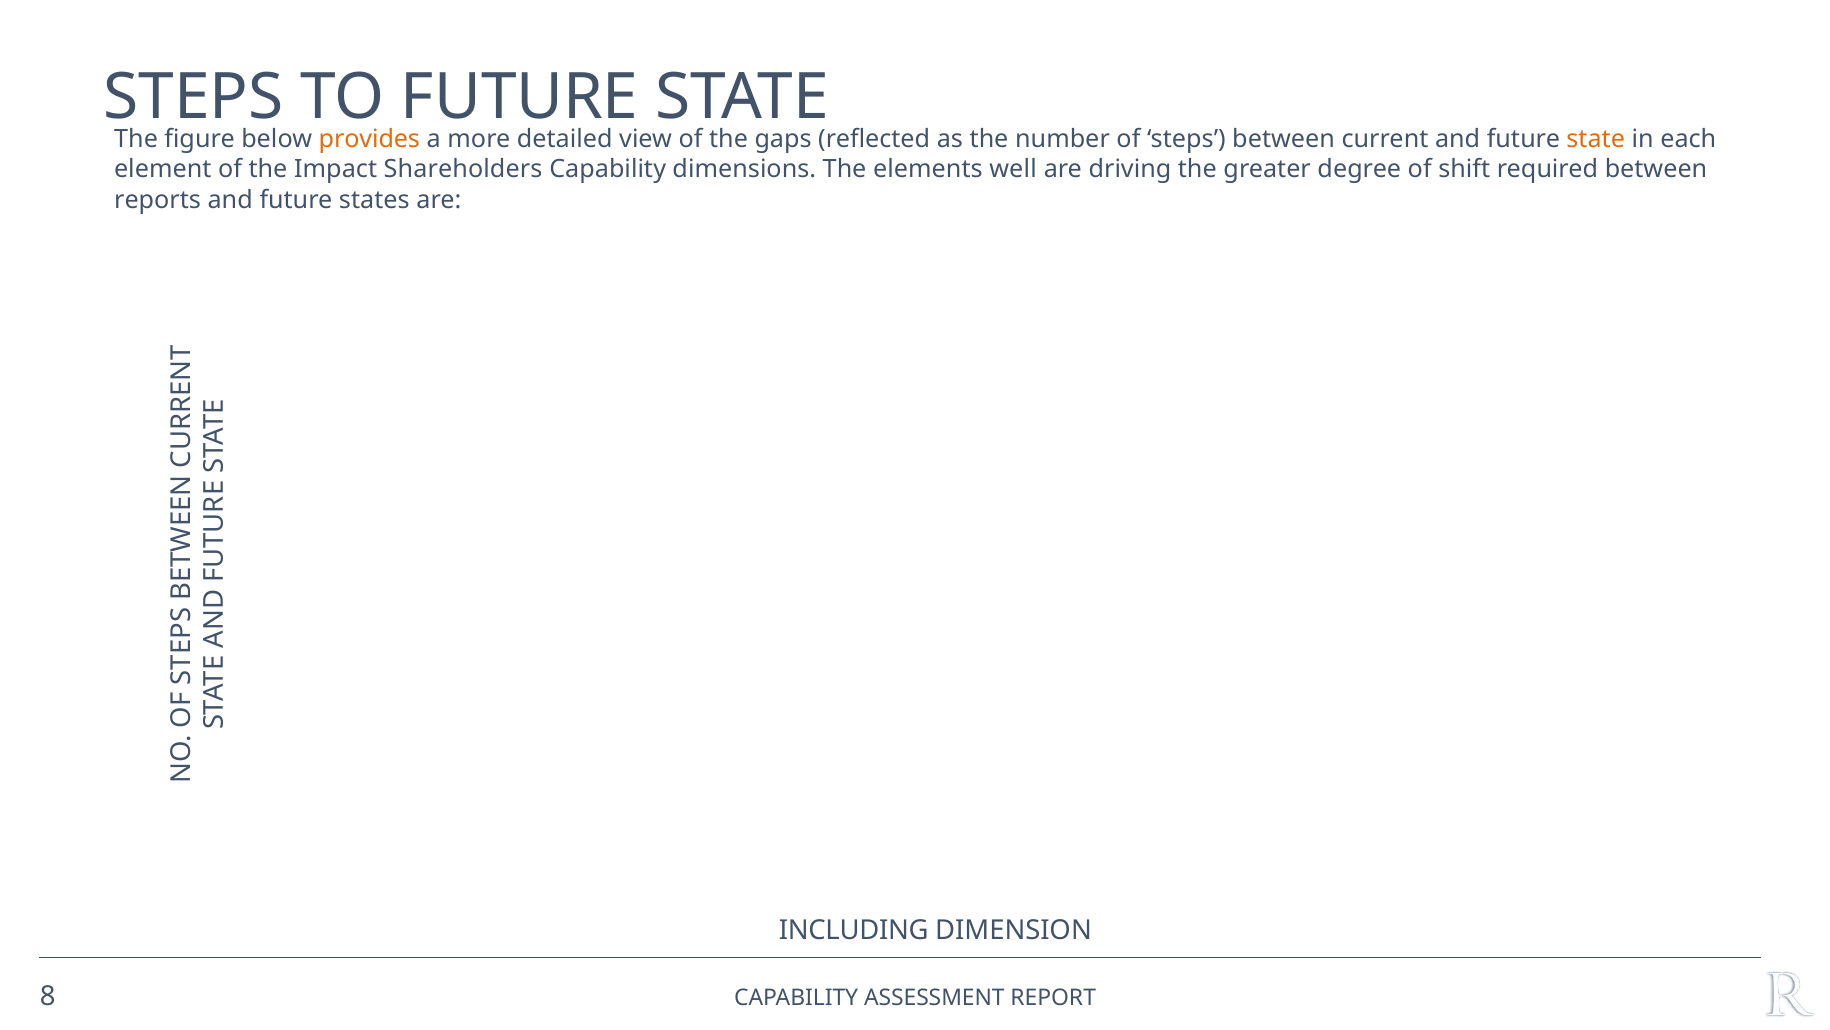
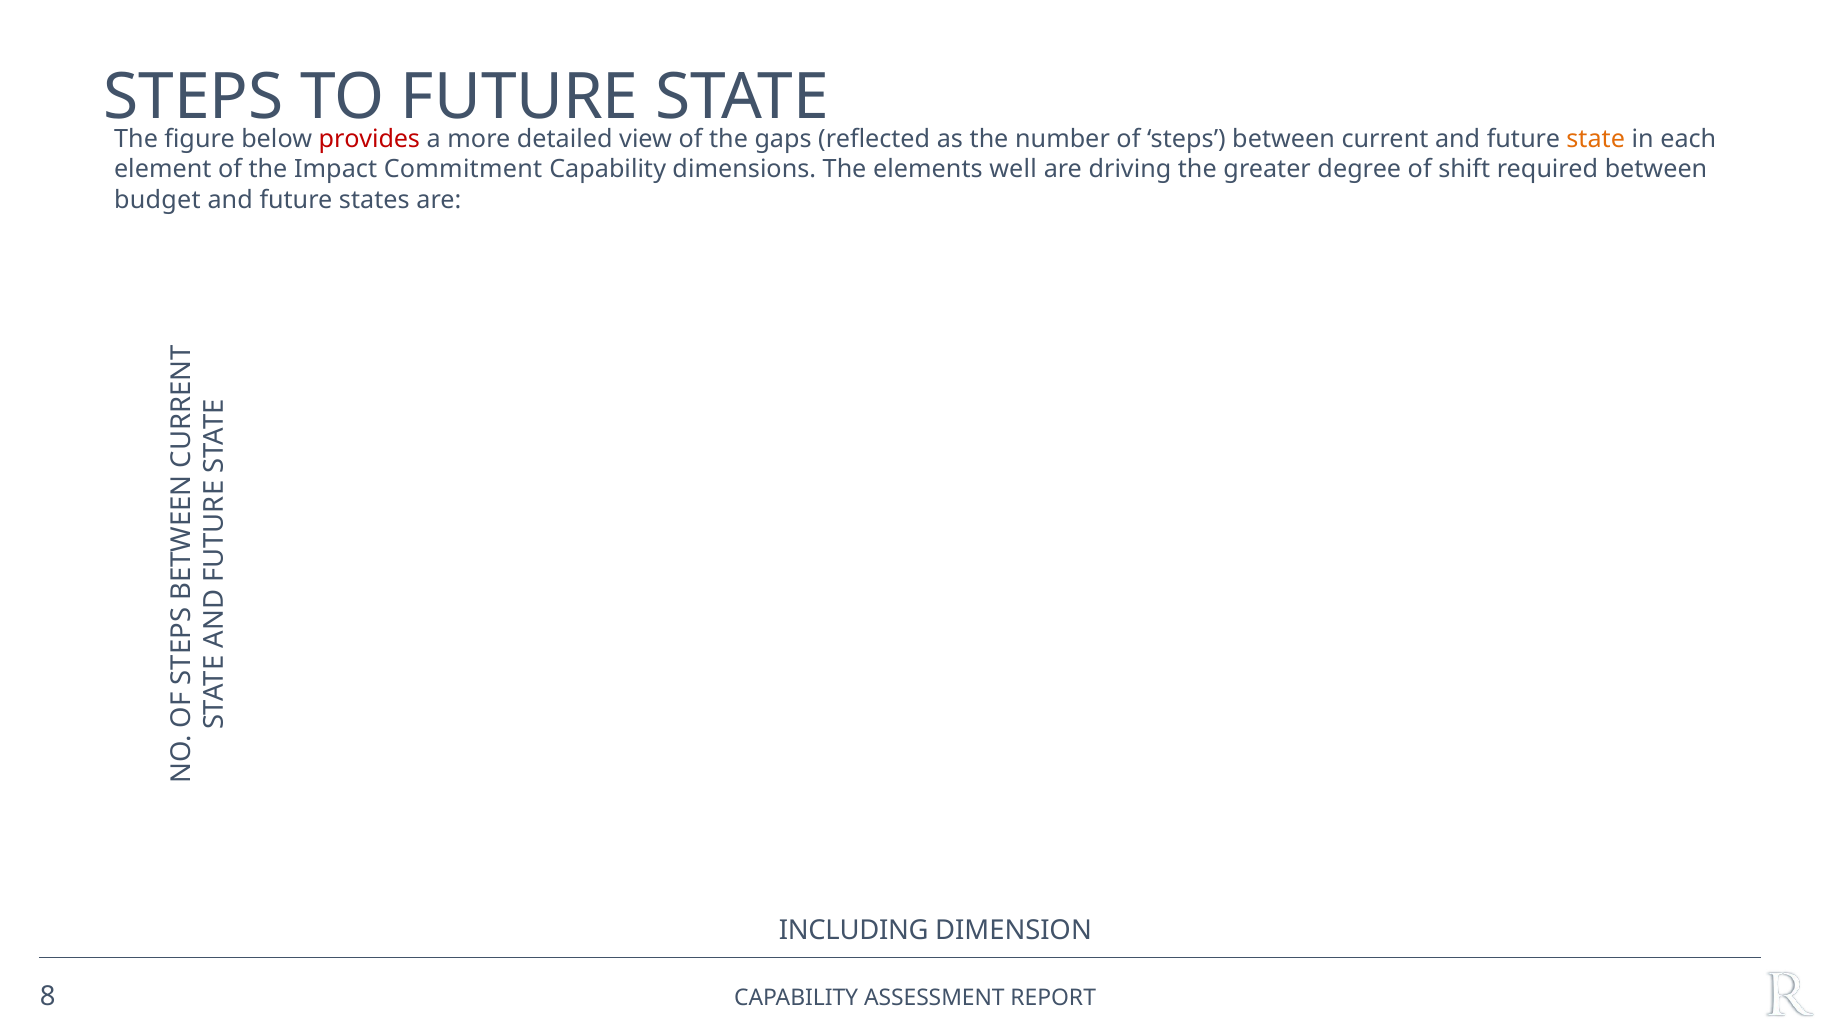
provides colour: orange -> red
Shareholders: Shareholders -> Commitment
reports: reports -> budget
